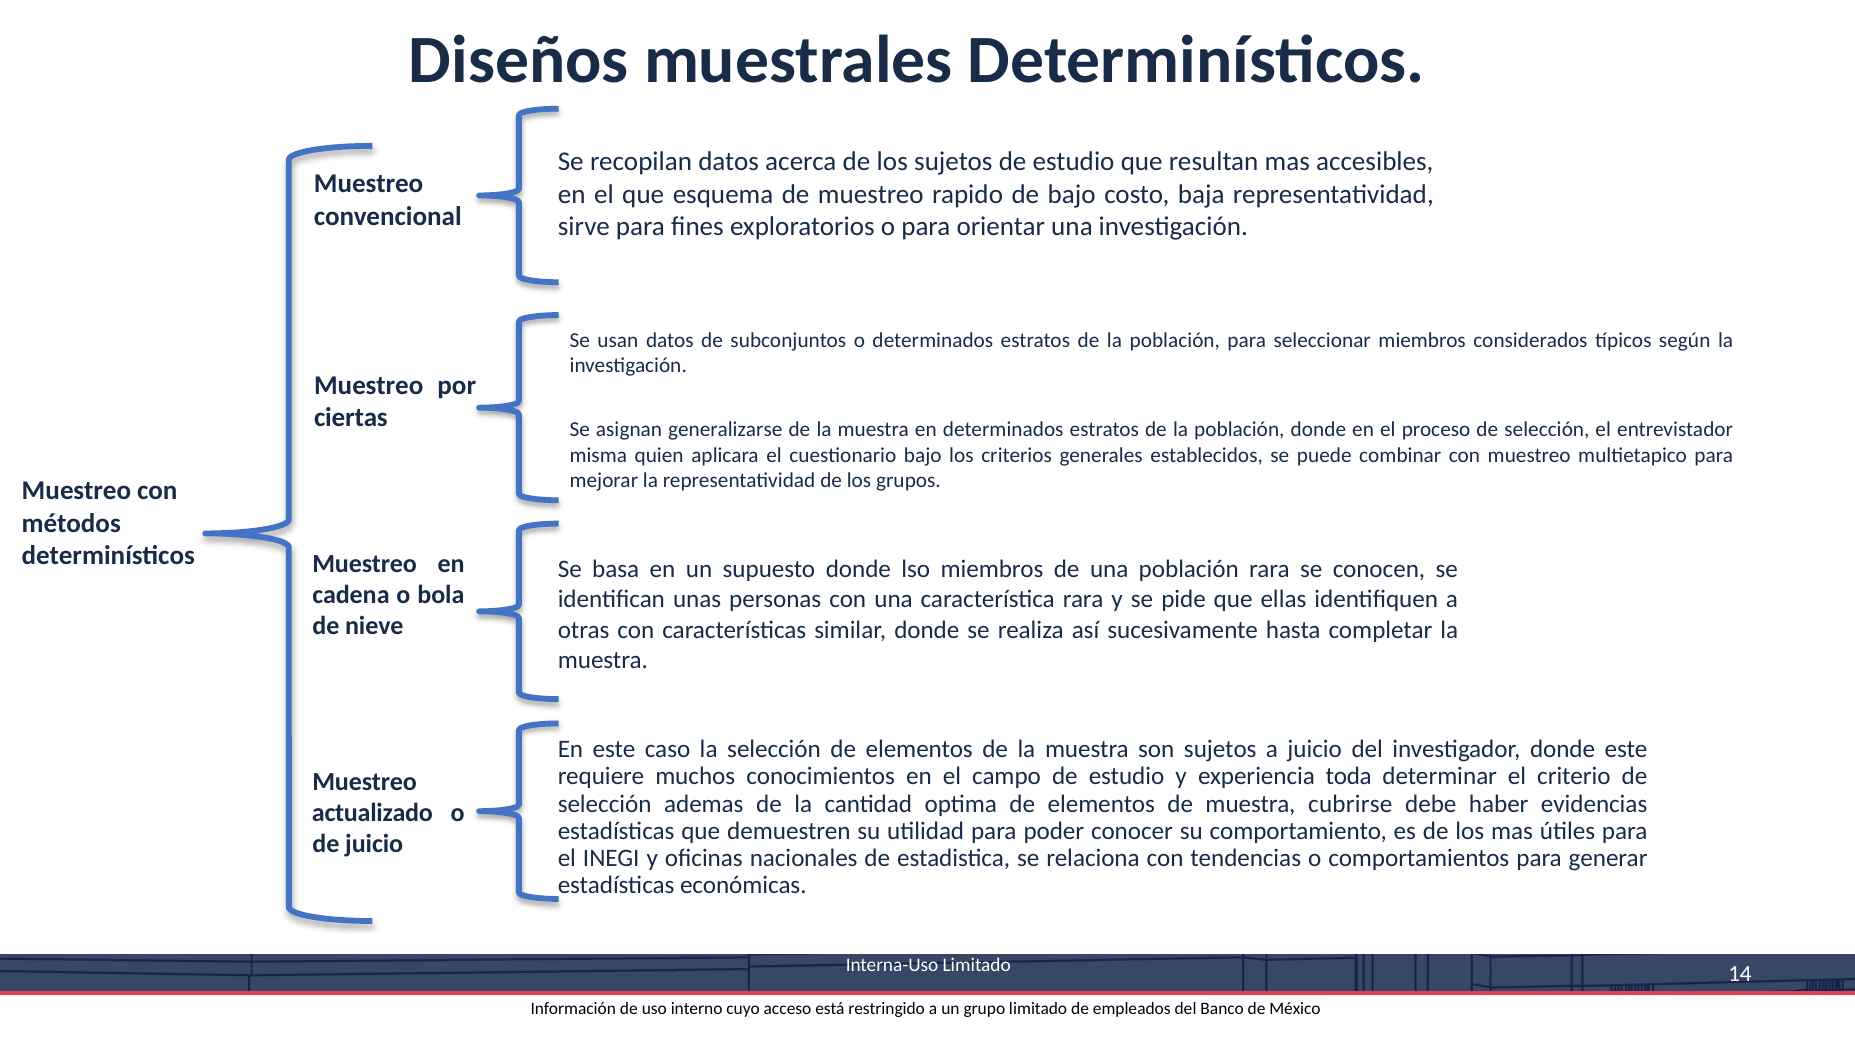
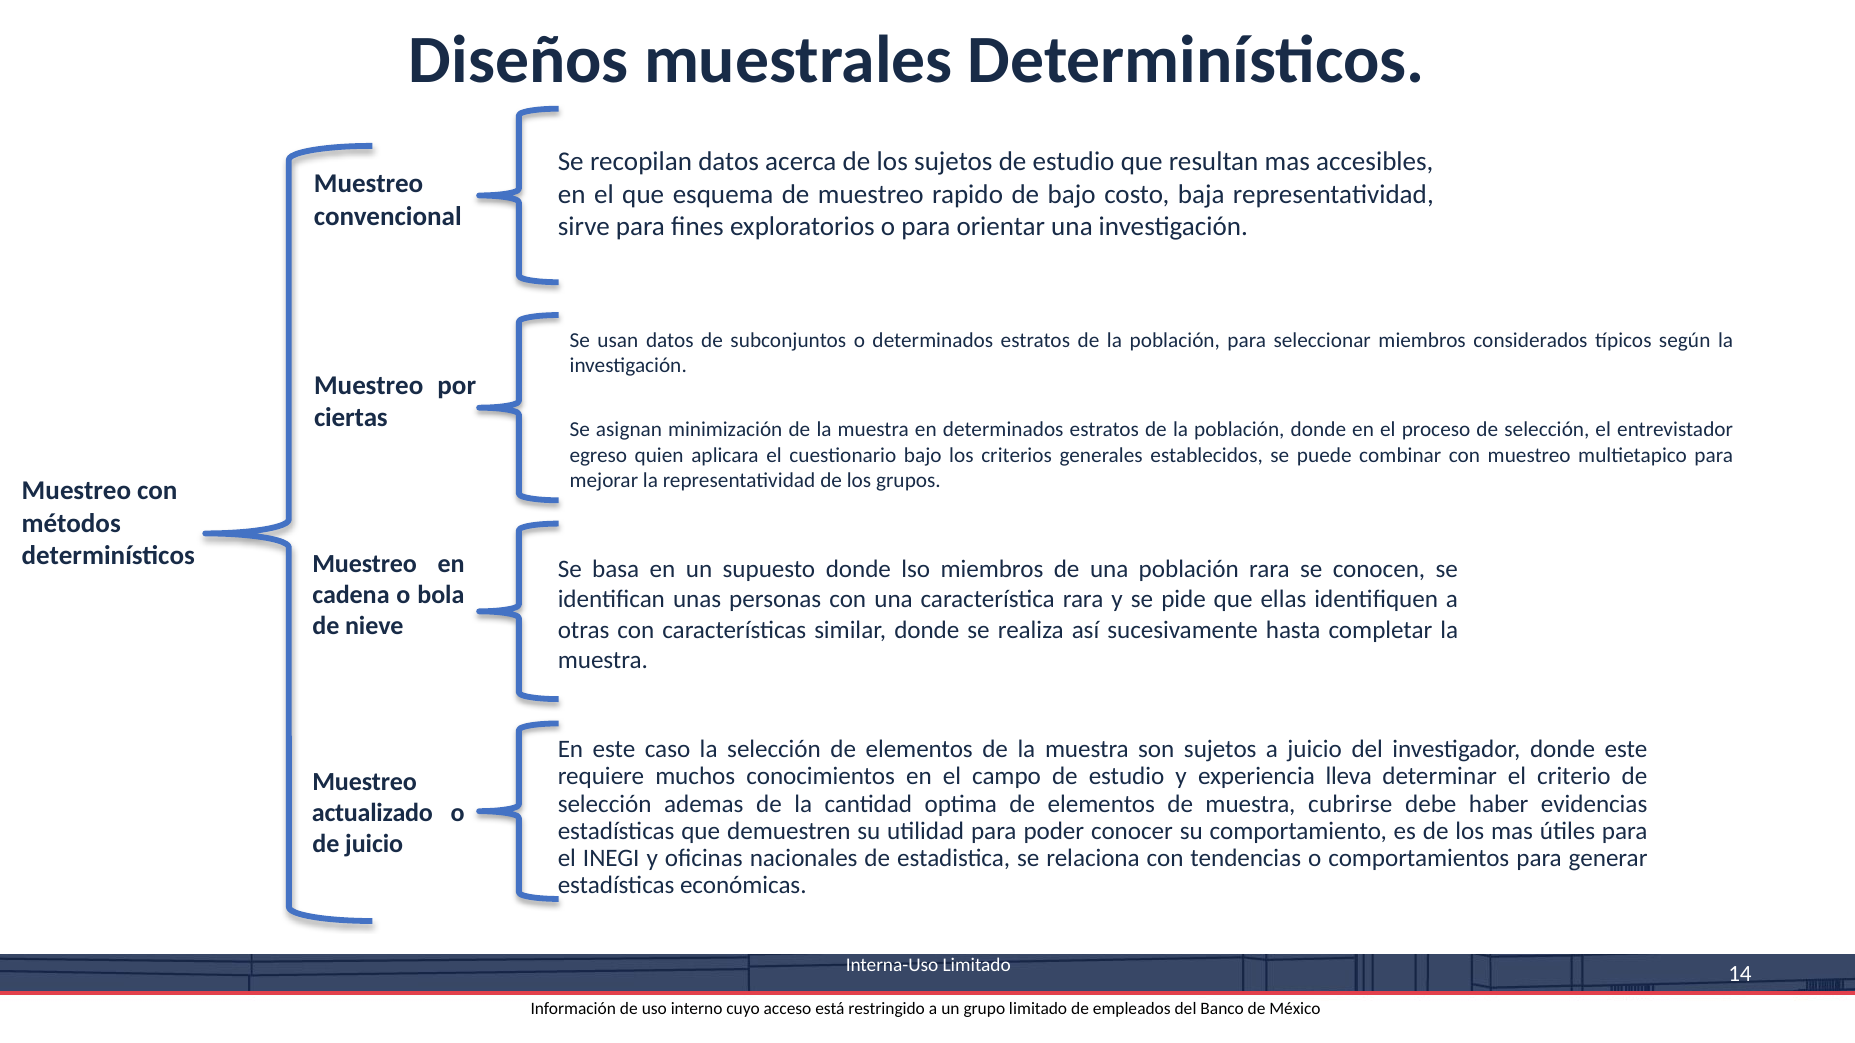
generalizarse: generalizarse -> minimización
misma: misma -> egreso
toda: toda -> lleva
